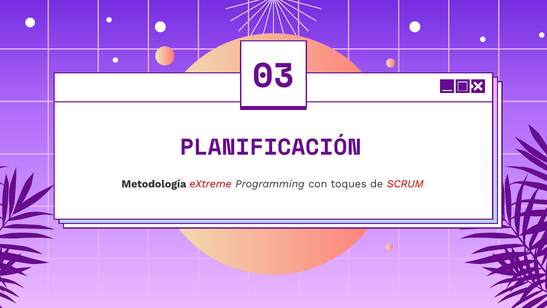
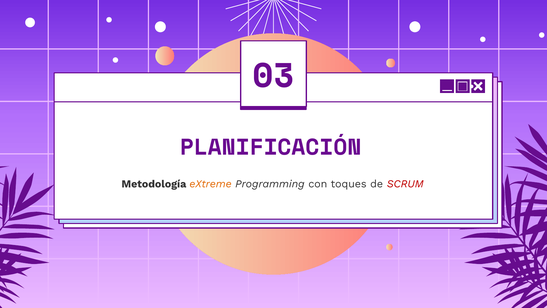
eXtreme colour: red -> orange
